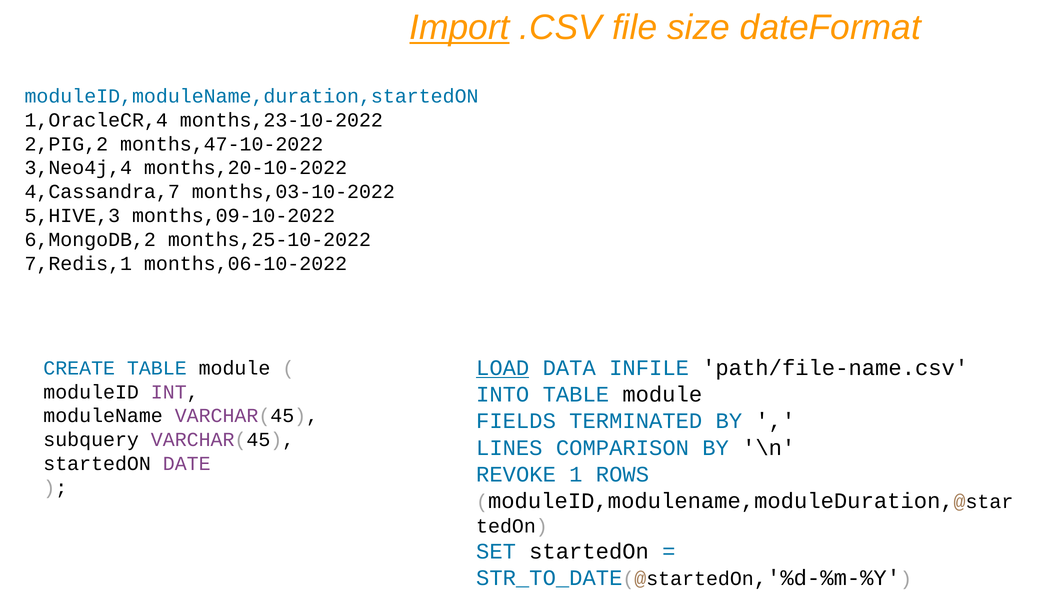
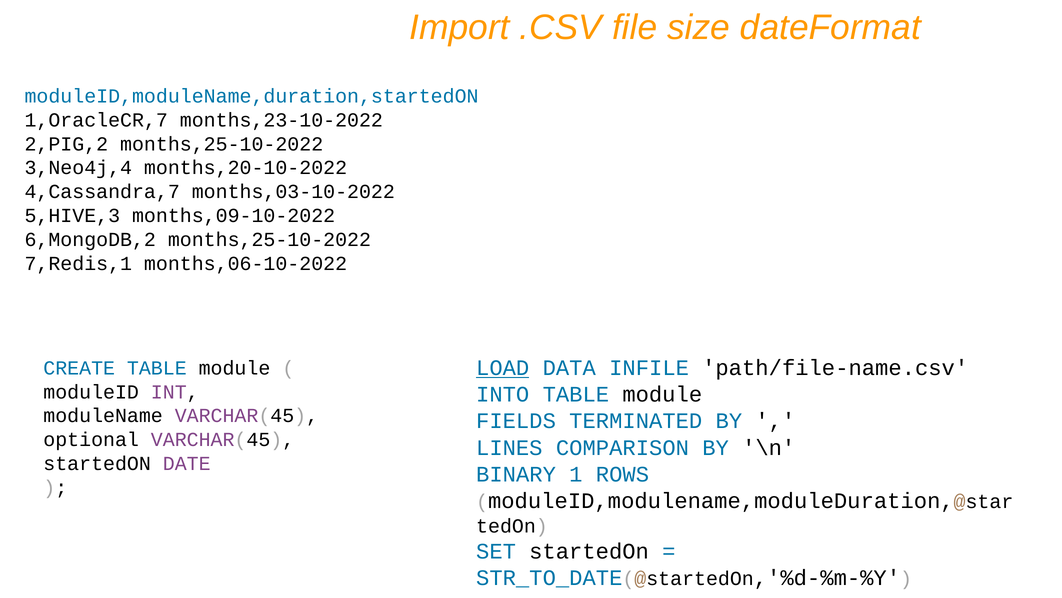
Import underline: present -> none
1,OracleCR,4: 1,OracleCR,4 -> 1,OracleCR,7
2,PIG,2 months,47-10-2022: months,47-10-2022 -> months,25-10-2022
subquery: subquery -> optional
REVOKE: REVOKE -> BINARY
